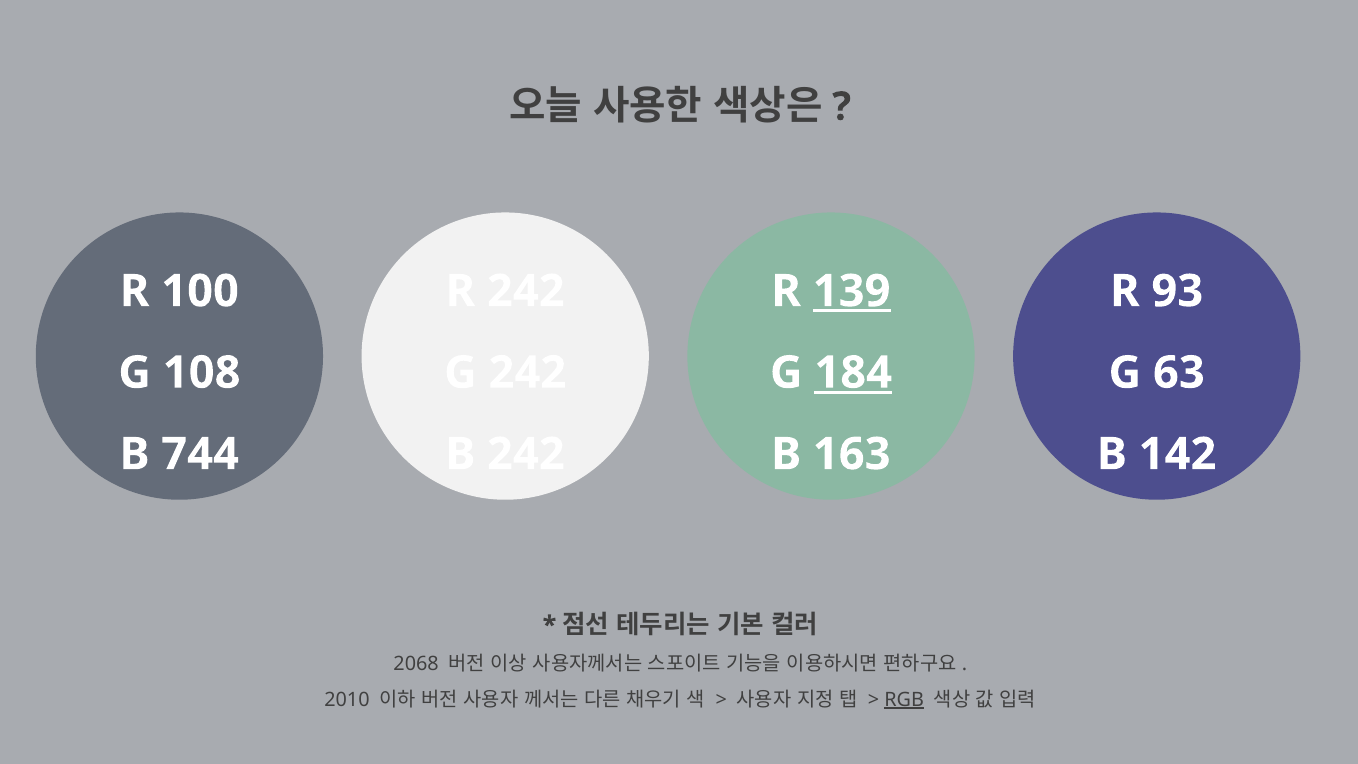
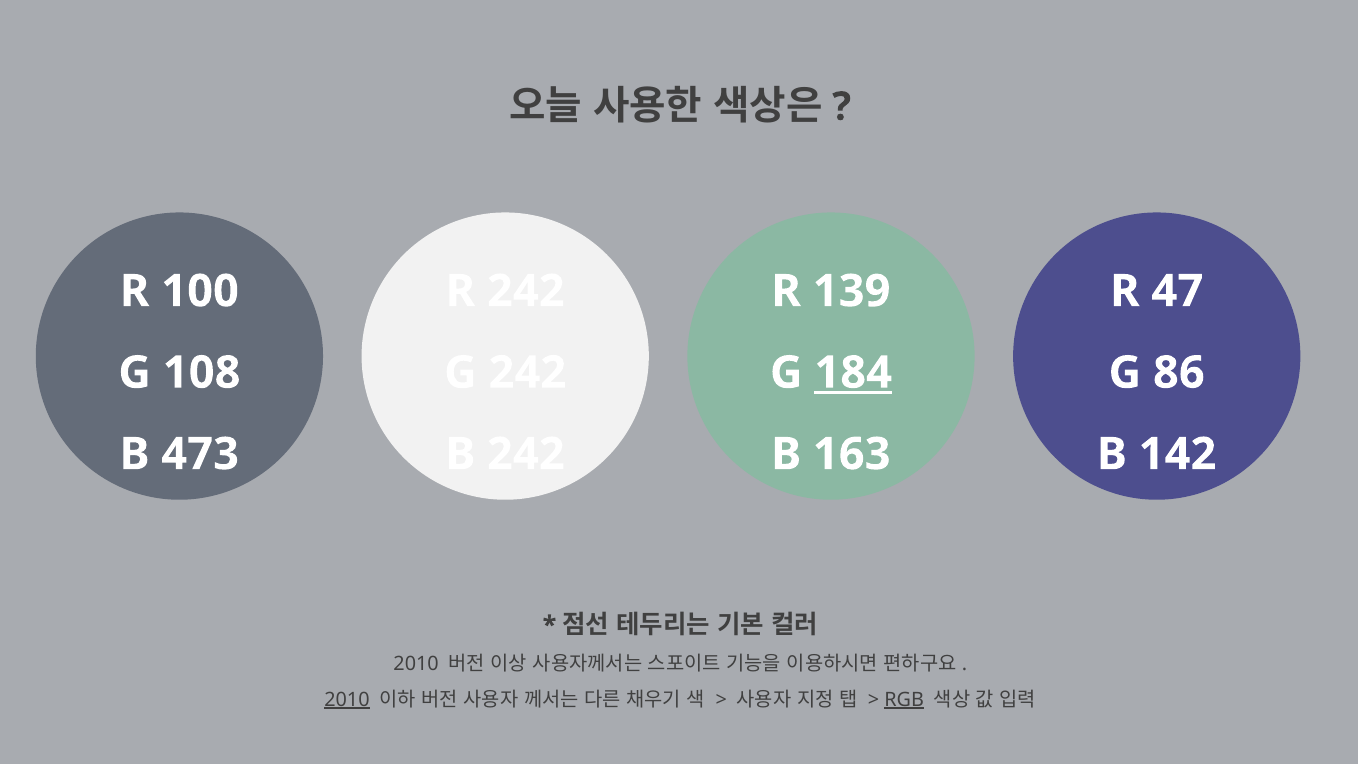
139 underline: present -> none
93: 93 -> 47
63: 63 -> 86
744: 744 -> 473
2068 at (416, 664): 2068 -> 2010
2010 at (347, 699) underline: none -> present
